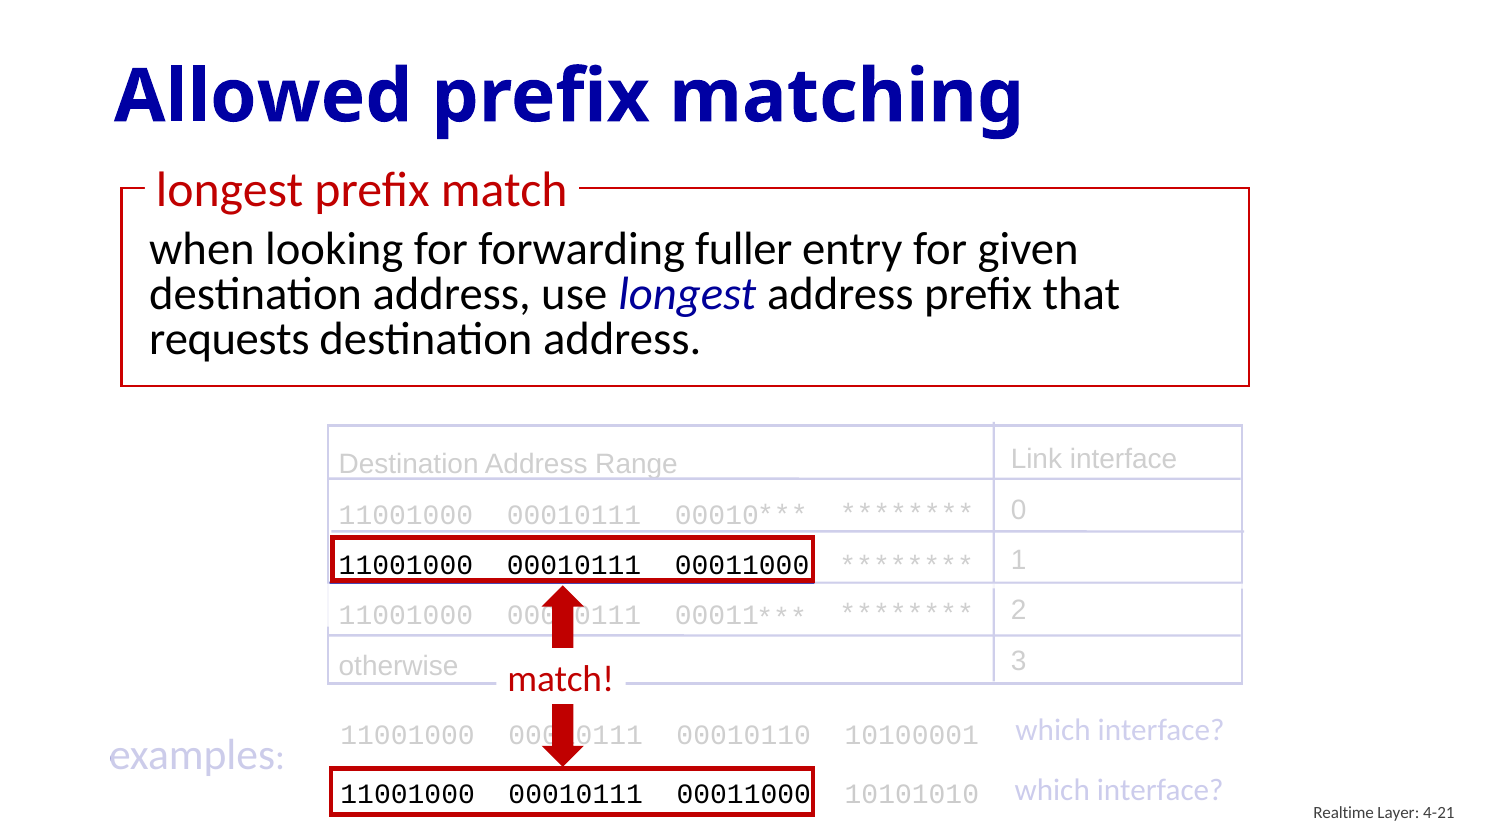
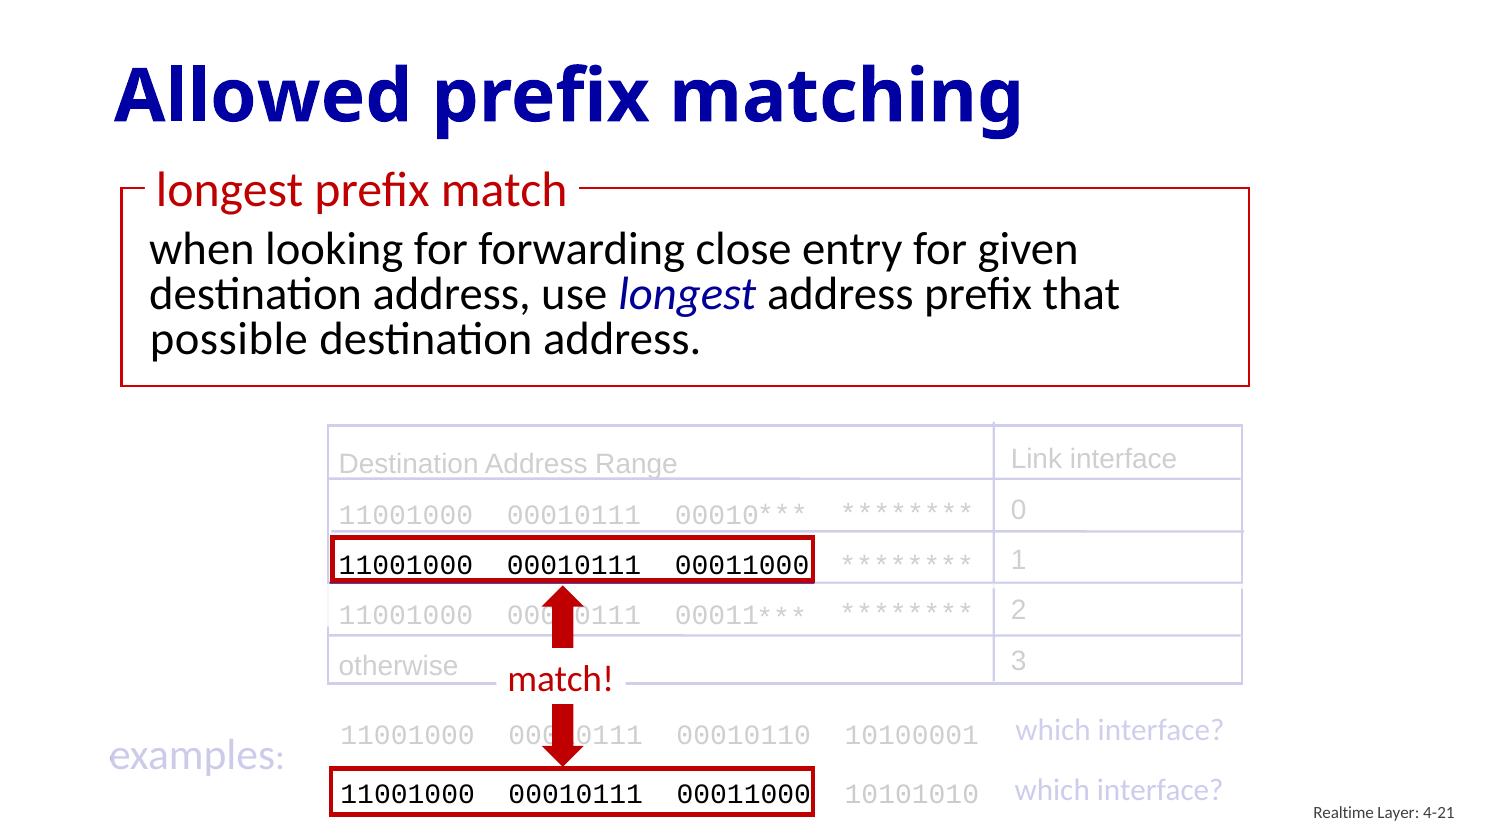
fuller: fuller -> close
requests: requests -> possible
